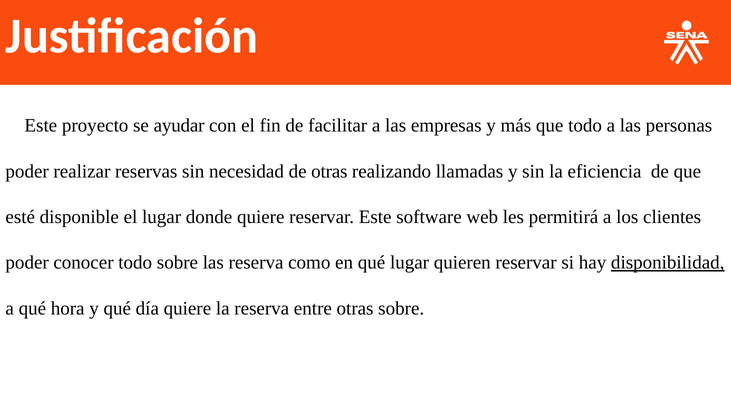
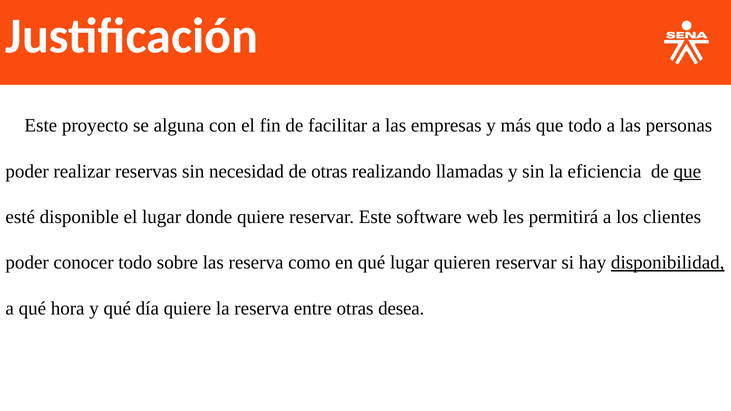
ayudar: ayudar -> alguna
que at (687, 171) underline: none -> present
otras sobre: sobre -> desea
